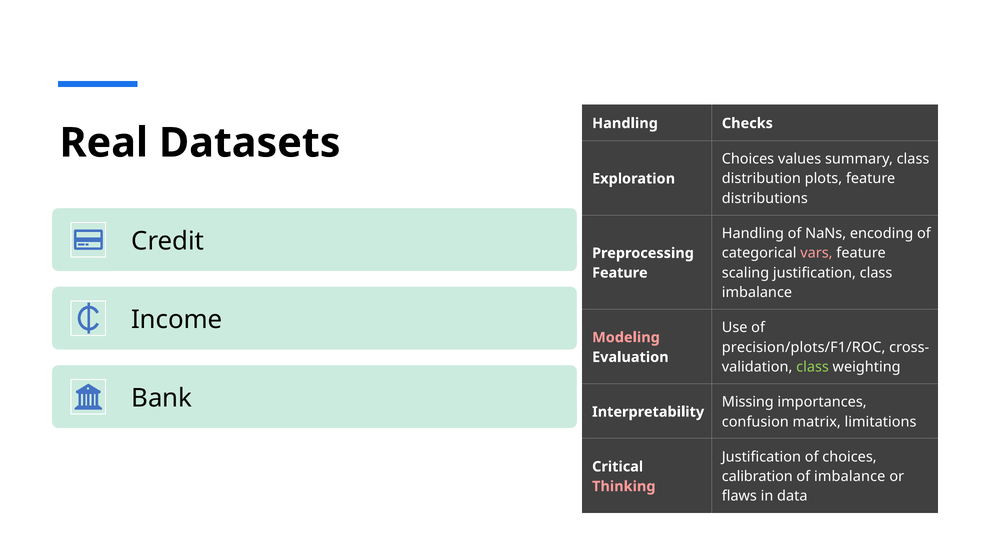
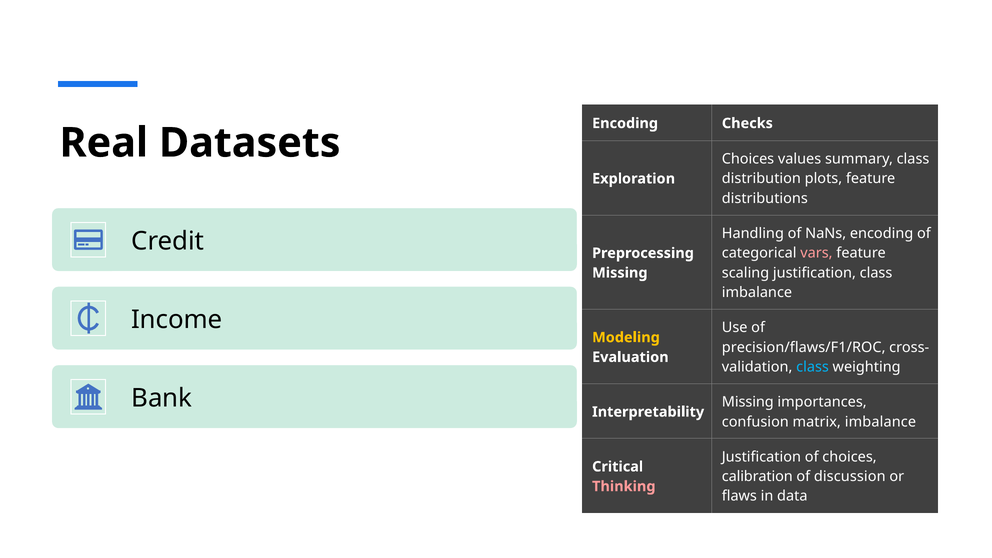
Handling at (625, 123): Handling -> Encoding
Feature at (620, 273): Feature -> Missing
Modeling colour: pink -> yellow
precision/plots/F1/ROC: precision/plots/F1/ROC -> precision/flaws/F1/ROC
class at (813, 367) colour: light green -> light blue
matrix limitations: limitations -> imbalance
of imbalance: imbalance -> discussion
